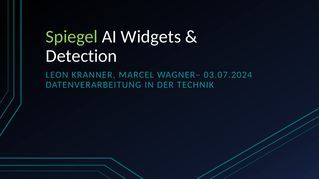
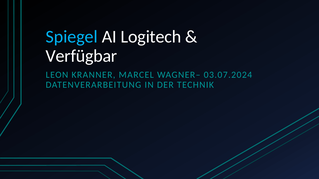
Spiegel colour: light green -> light blue
Widgets: Widgets -> Logitech
Detection: Detection -> Verfügbar
